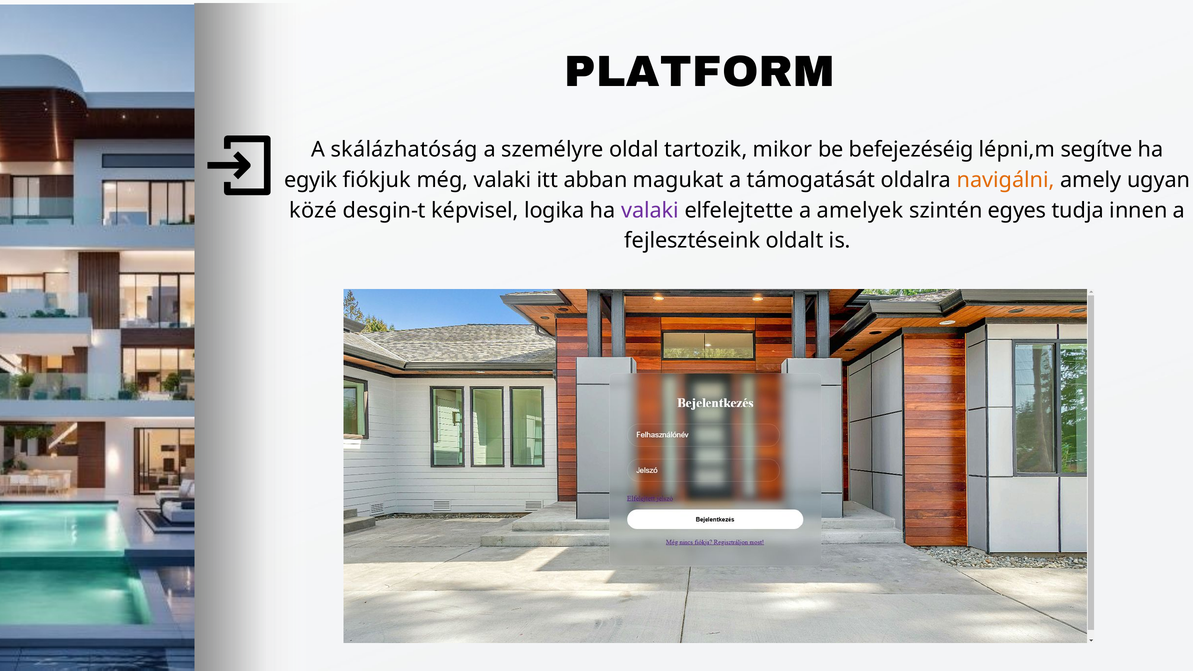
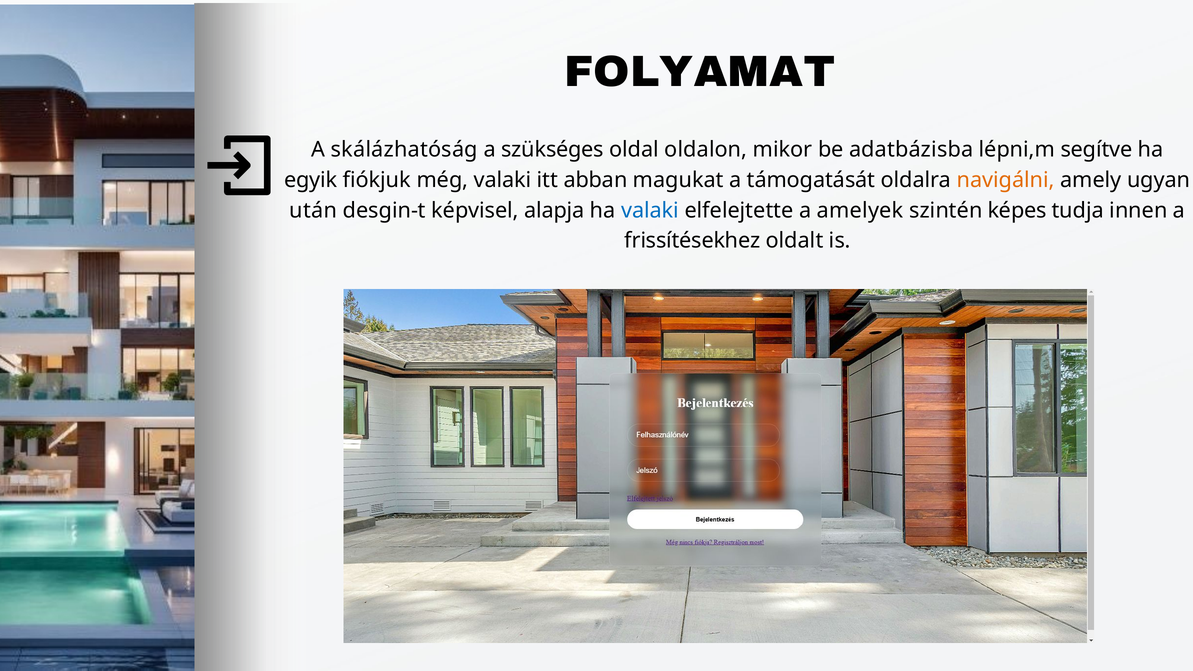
PLATFORM: PLATFORM -> FOLYAMAT
személyre: személyre -> szükséges
tartozik: tartozik -> oldalon
befejezéséig: befejezéséig -> adatbázisba
közé: közé -> után
logika: logika -> alapja
valaki at (650, 210) colour: purple -> blue
egyes: egyes -> képes
fejlesztéseink: fejlesztéseink -> frissítésekhez
